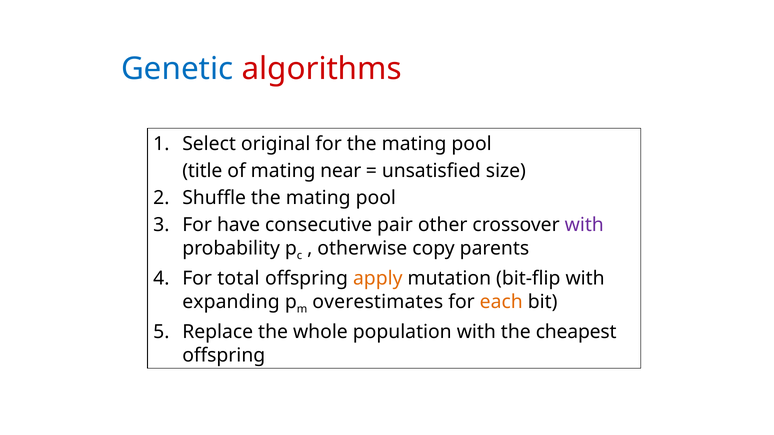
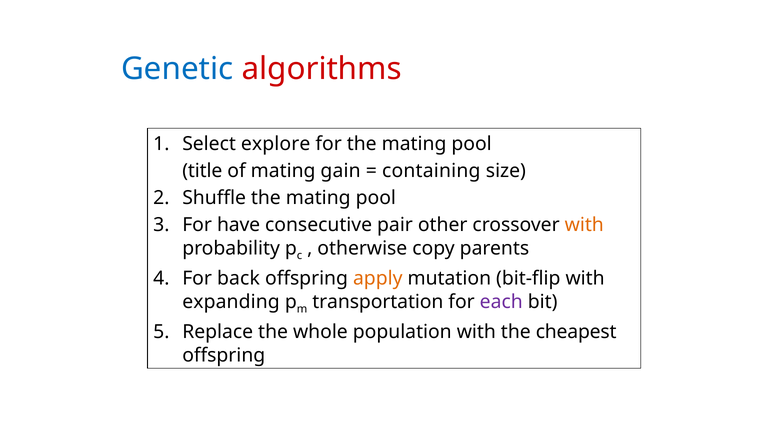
original: original -> explore
near: near -> gain
unsatisfied: unsatisfied -> containing
with at (584, 225) colour: purple -> orange
total: total -> back
overestimates: overestimates -> transportation
each colour: orange -> purple
